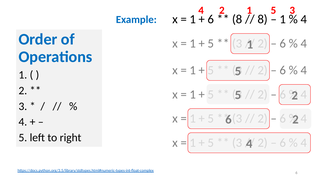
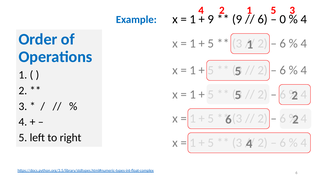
6 at (211, 19): 6 -> 9
8 at (237, 19): 8 -> 9
8 at (263, 19): 8 -> 6
1 at (283, 19): 1 -> 0
